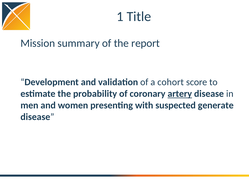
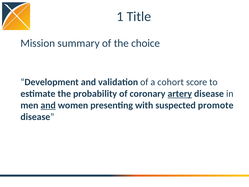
report: report -> choice
and at (48, 105) underline: none -> present
generate: generate -> promote
